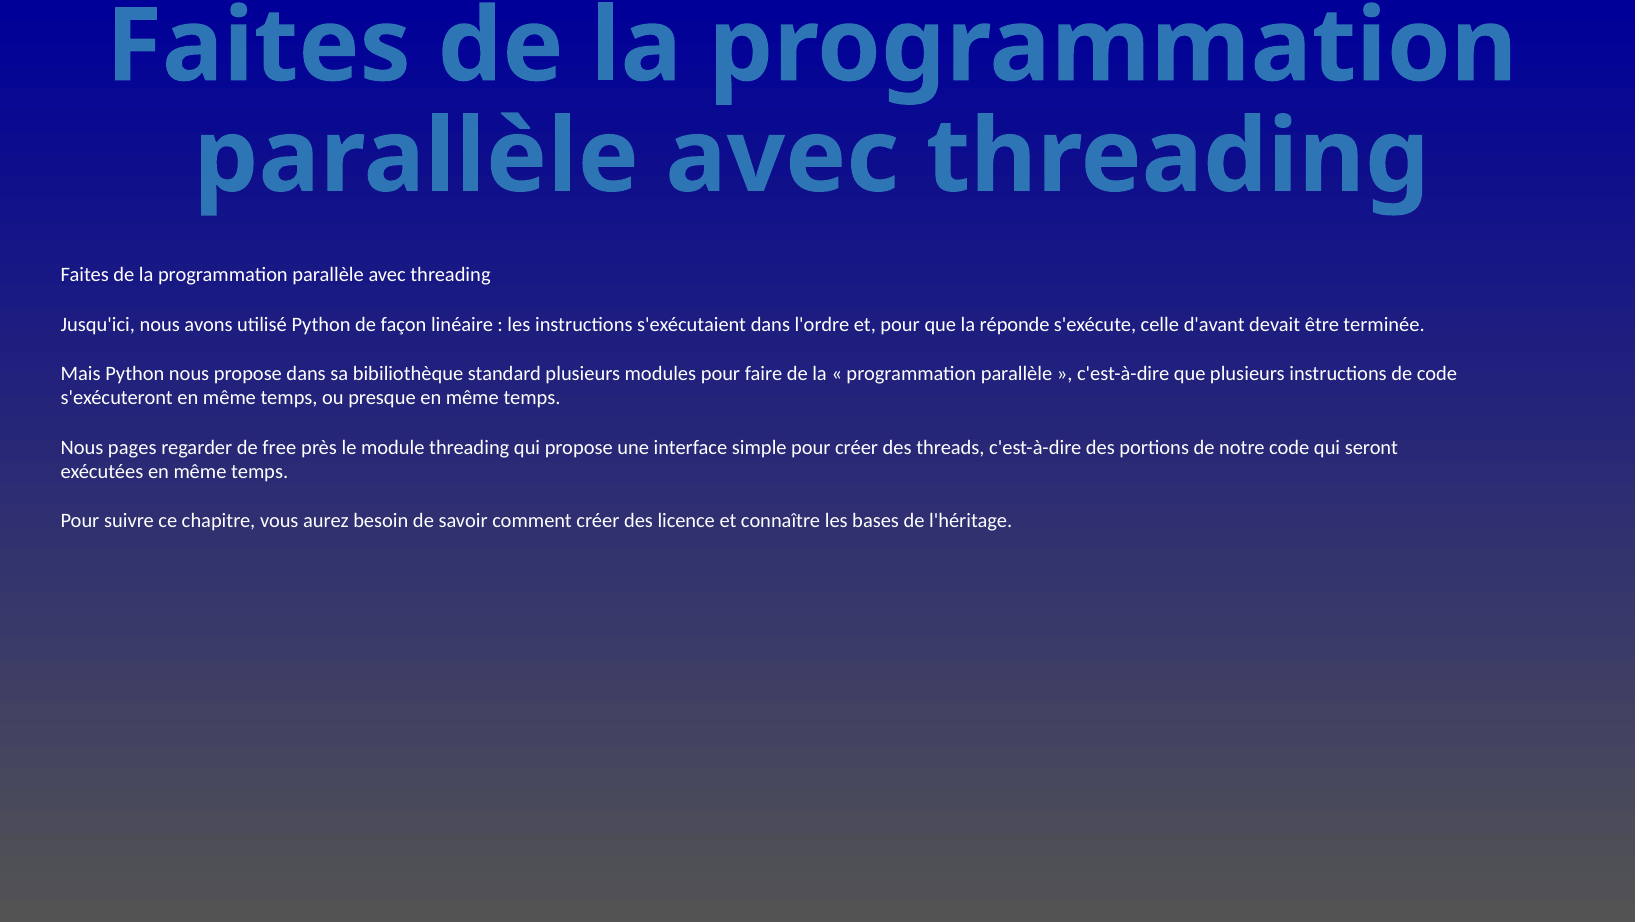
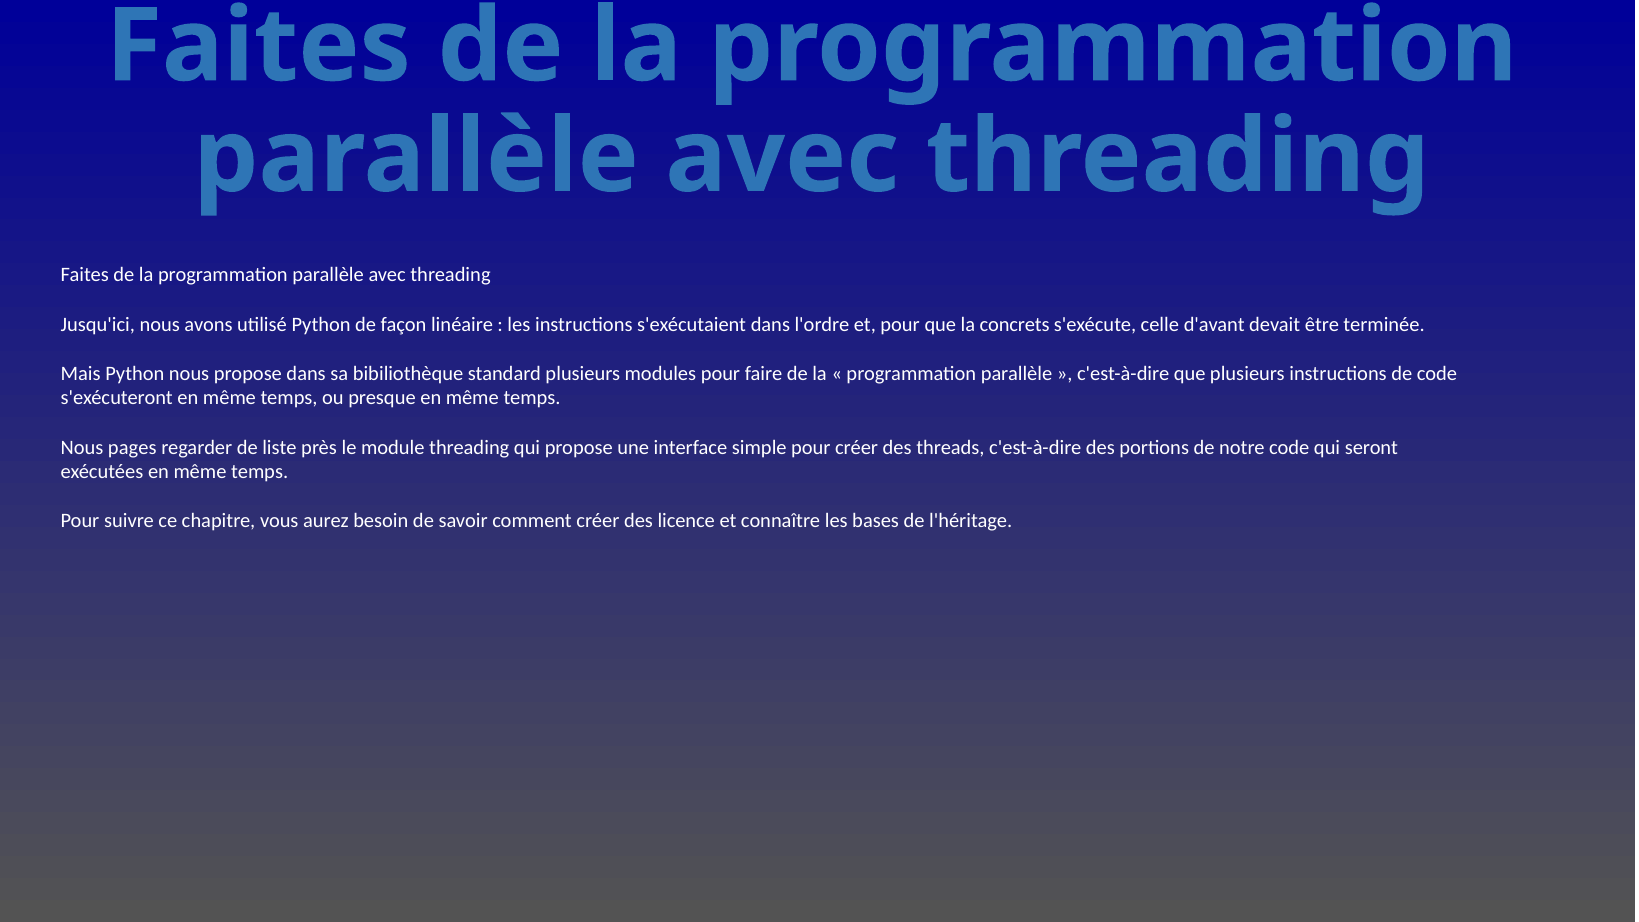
réponde: réponde -> concrets
free: free -> liste
